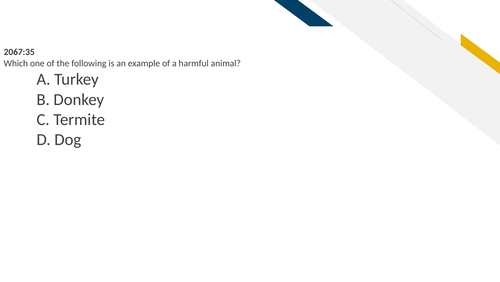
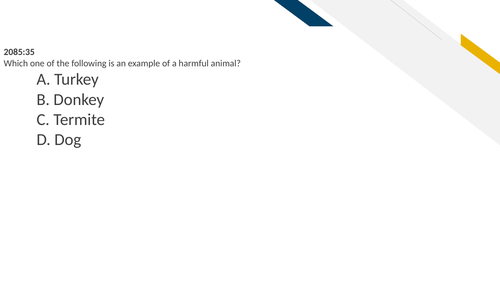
2067:35: 2067:35 -> 2085:35
